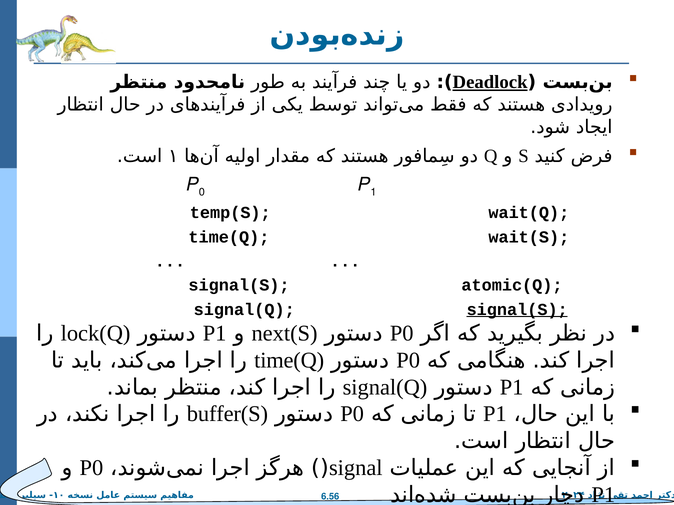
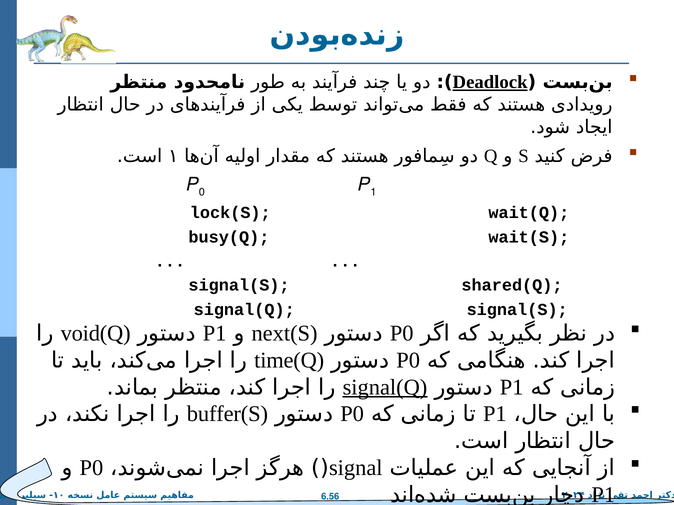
temp(S: temp(S -> lock(S
time(Q at (229, 237): time(Q -> busy(Q
atomic(Q: atomic(Q -> shared(Q
signal(S at (517, 310) underline: present -> none
lock(Q: lock(Q -> void(Q
signal(Q at (385, 388) underline: none -> present
